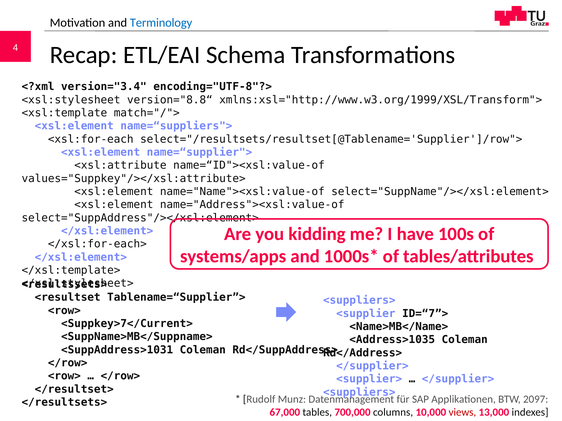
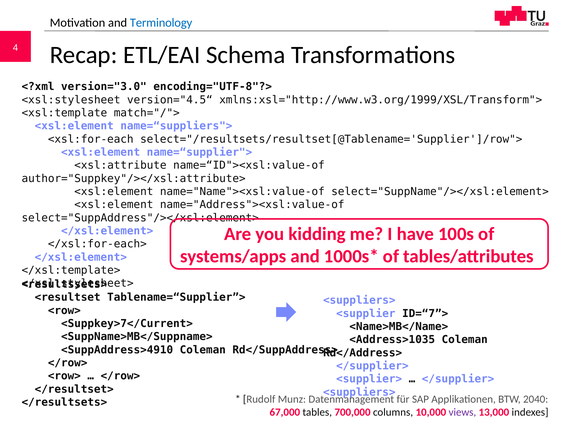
version="3.4: version="3.4 -> version="3.0
version="8.8“: version="8.8“ -> version="4.5“
values="Suppkey"/></xsl:attribute>: values="Suppkey"/></xsl:attribute> -> author="Suppkey"/></xsl:attribute>
<SuppAddress>1031: <SuppAddress>1031 -> <SuppAddress>4910
2097: 2097 -> 2040
views colour: red -> purple
